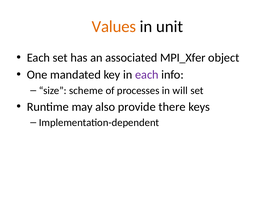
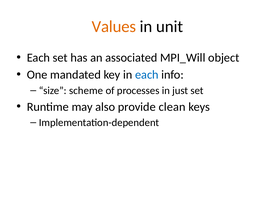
MPI_Xfer: MPI_Xfer -> MPI_Will
each at (147, 75) colour: purple -> blue
will: will -> just
there: there -> clean
